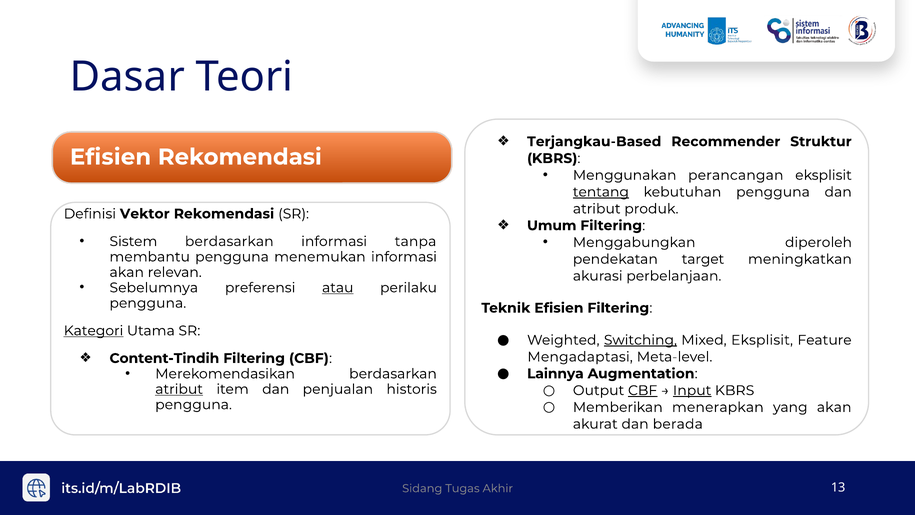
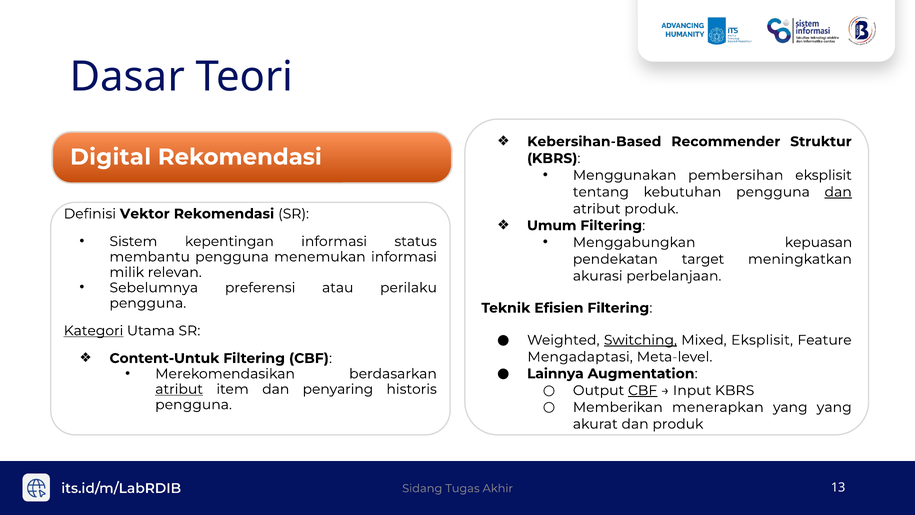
Terjangkau-Based: Terjangkau-Based -> Kebersihan-Based
Efisien at (111, 157): Efisien -> Digital
perancangan: perancangan -> pembersihan
tentang underline: present -> none
dan at (838, 192) underline: none -> present
Sistem berdasarkan: berdasarkan -> kepentingan
tanpa: tanpa -> status
diperoleh: diperoleh -> kepuasan
akan at (127, 272): akan -> milik
atau underline: present -> none
Content-Tindih: Content-Tindih -> Content-Untuk
Input underline: present -> none
penjualan: penjualan -> penyaring
yang akan: akan -> yang
dan berada: berada -> produk
